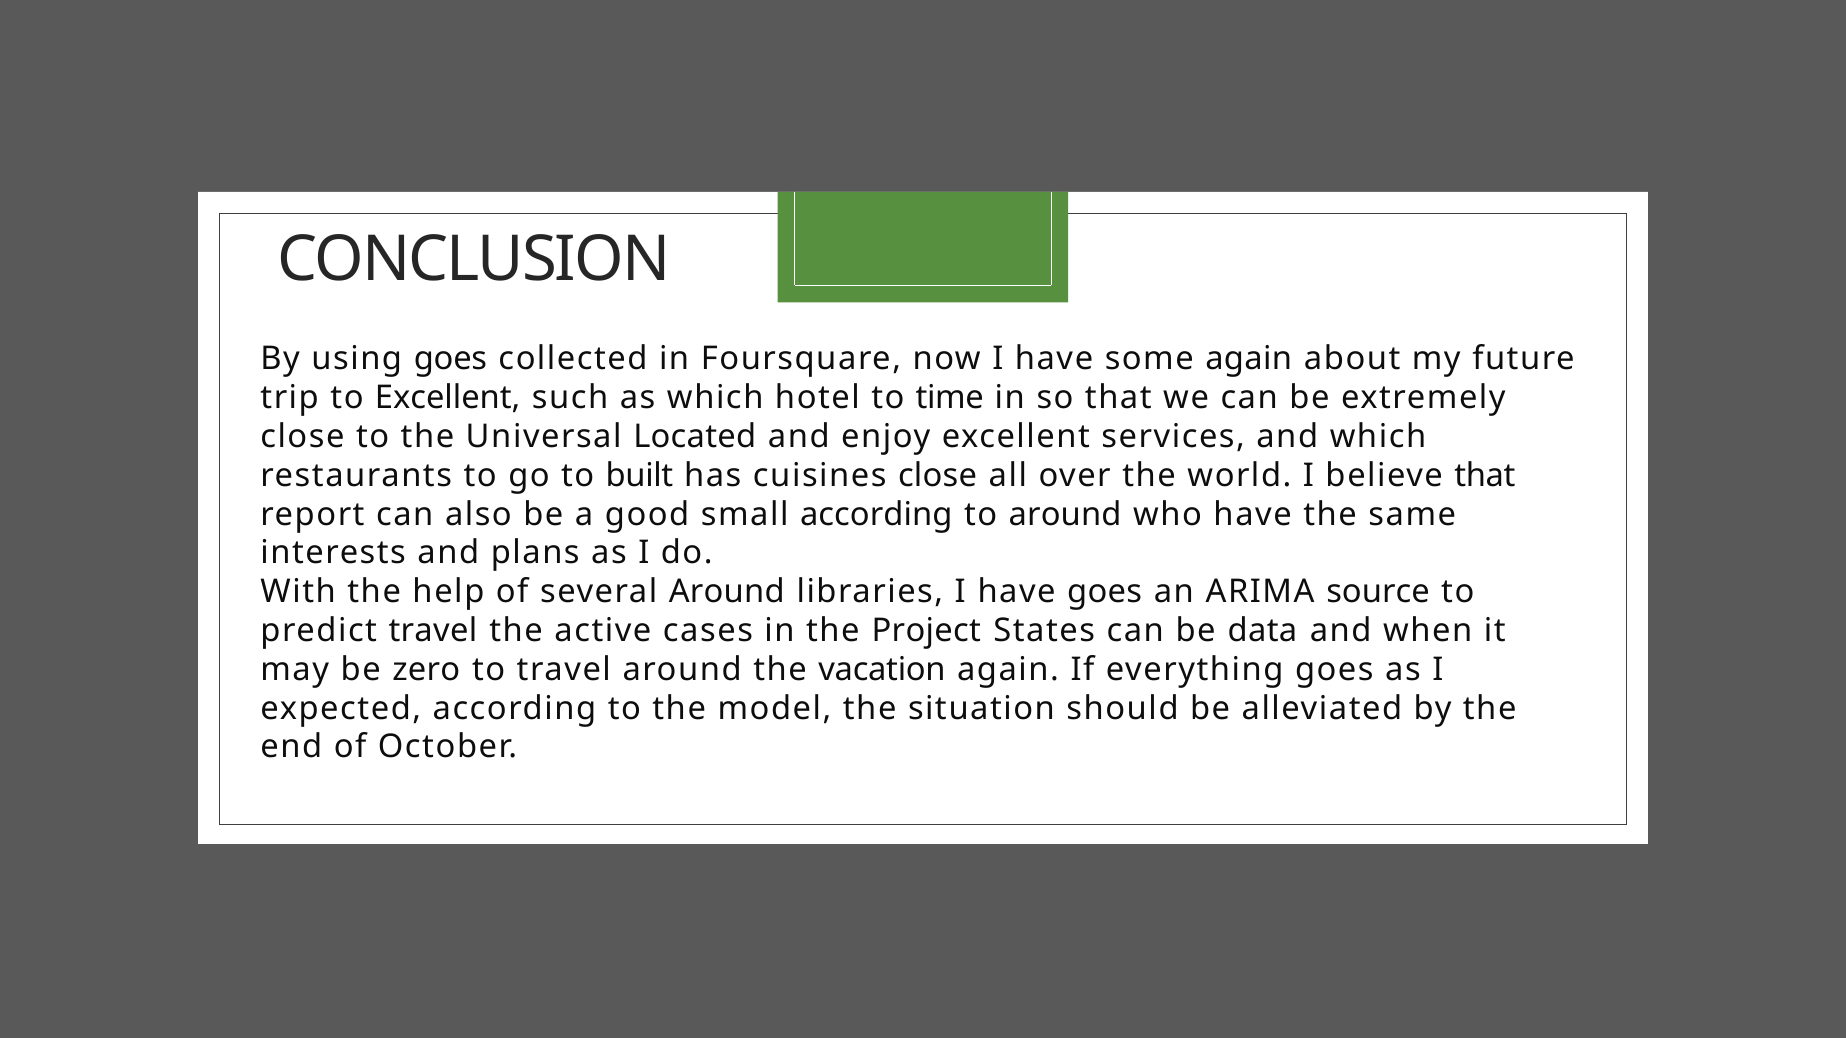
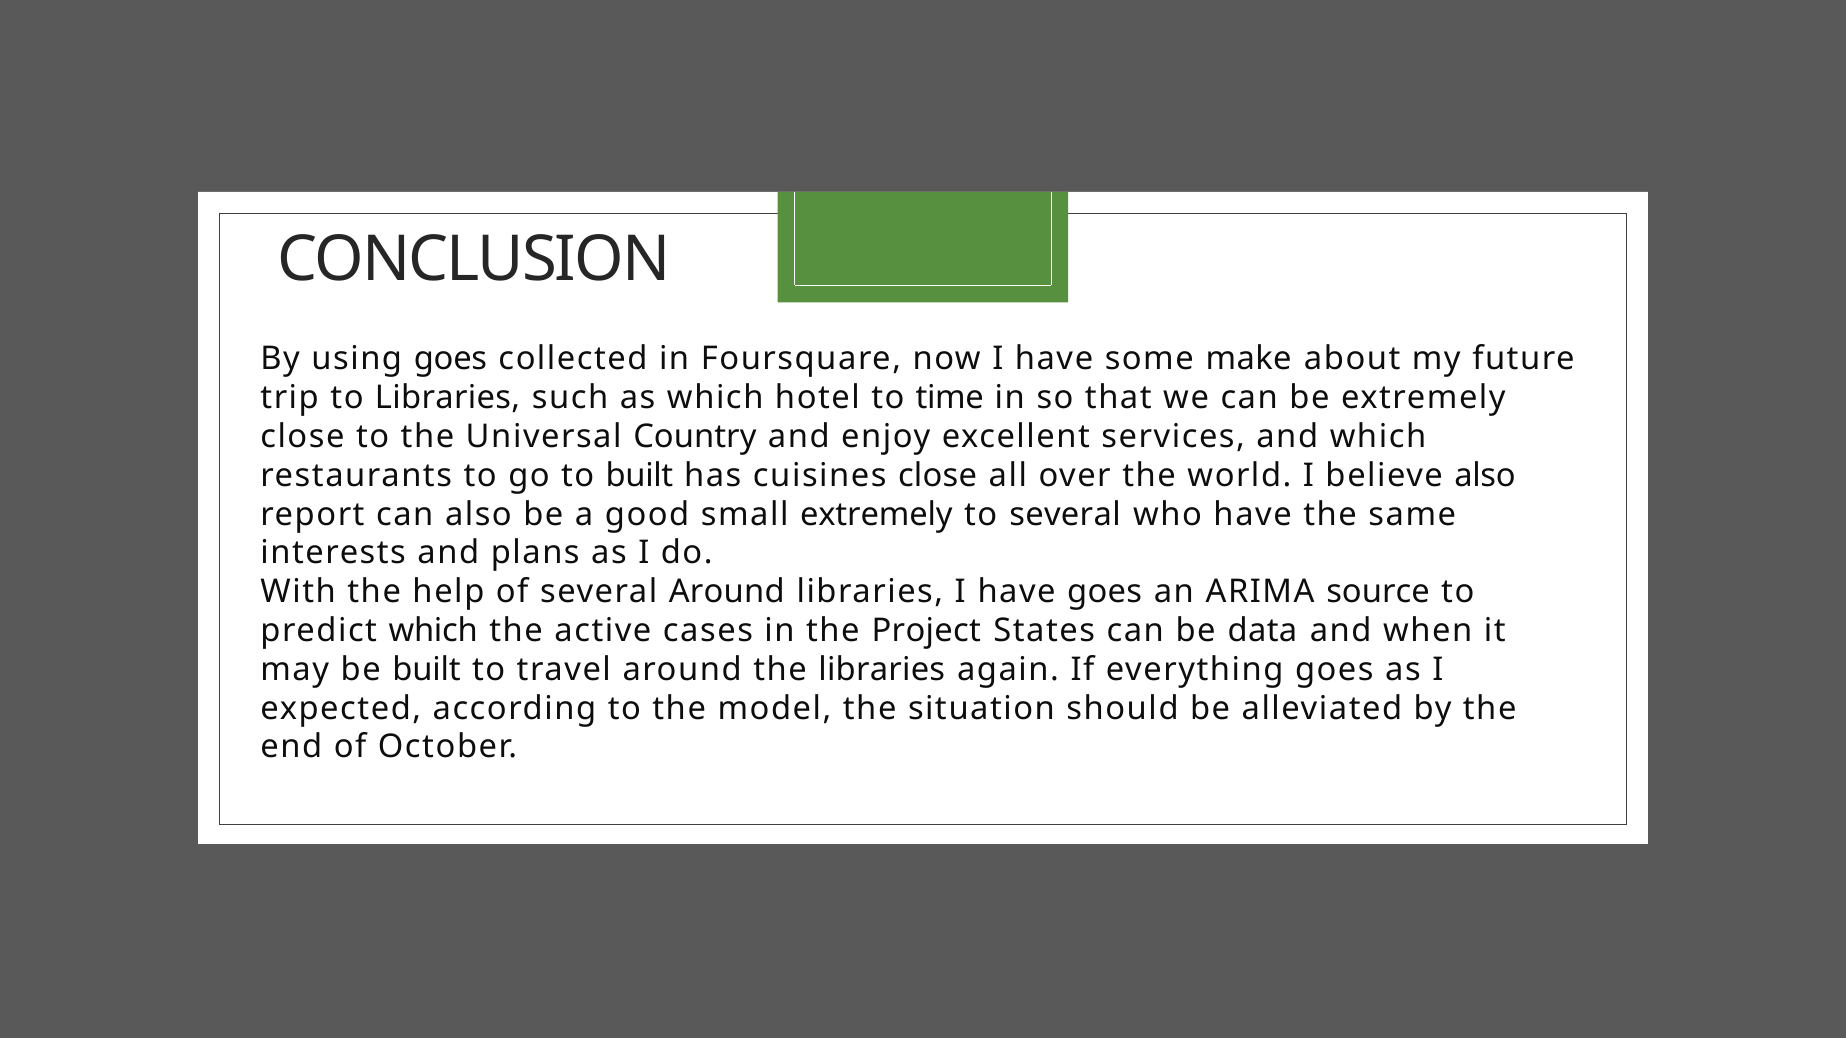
some again: again -> make
to Excellent: Excellent -> Libraries
Located: Located -> Country
believe that: that -> also
small according: according -> extremely
to around: around -> several
predict travel: travel -> which
be zero: zero -> built
the vacation: vacation -> libraries
